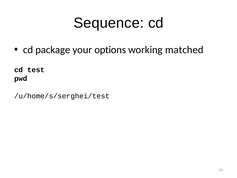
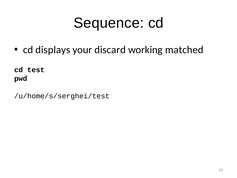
package: package -> displays
options: options -> discard
